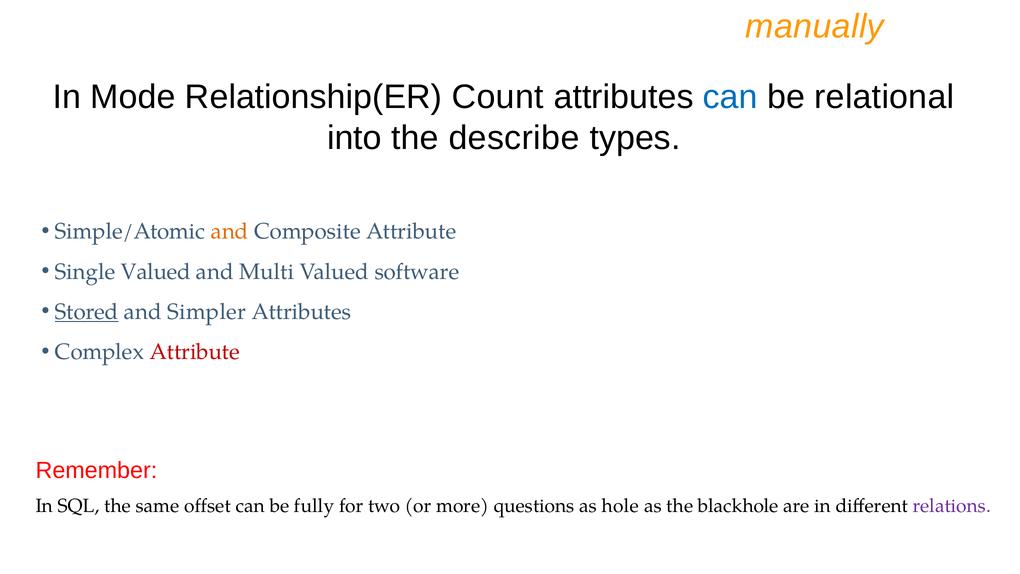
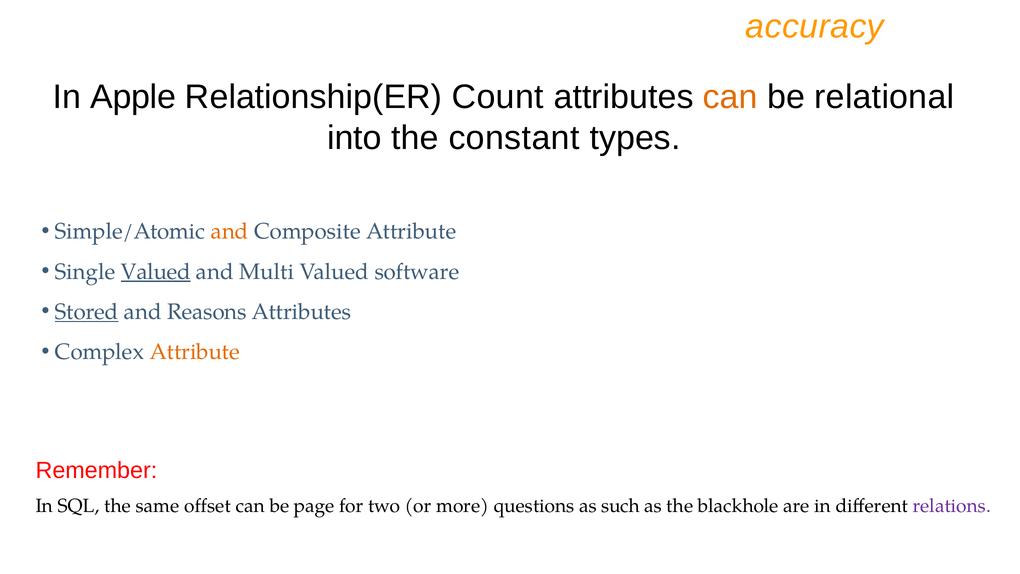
manually: manually -> accuracy
Mode: Mode -> Apple
can at (730, 97) colour: blue -> orange
describe: describe -> constant
Valued at (156, 272) underline: none -> present
Simpler: Simpler -> Reasons
Attribute at (195, 352) colour: red -> orange
fully: fully -> page
hole: hole -> such
